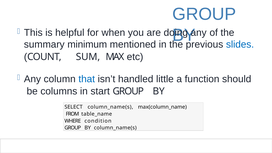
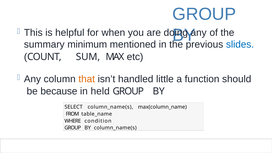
that colour: blue -> orange
columns: columns -> because
start: start -> held
